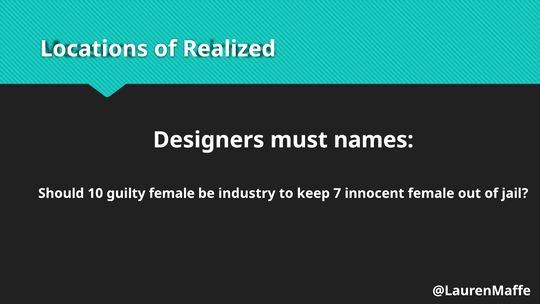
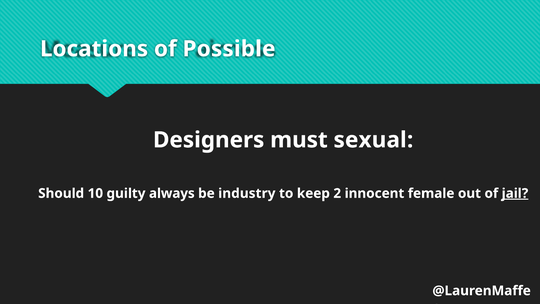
Realized: Realized -> Possible
names: names -> sexual
guilty female: female -> always
7: 7 -> 2
jail underline: none -> present
